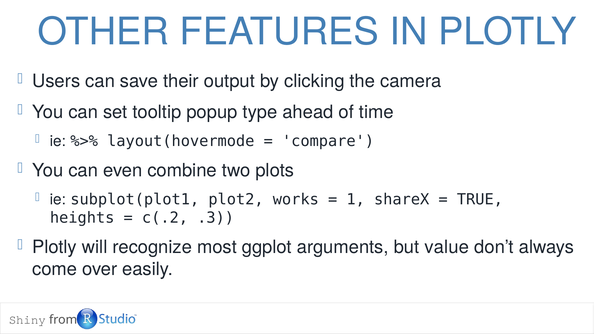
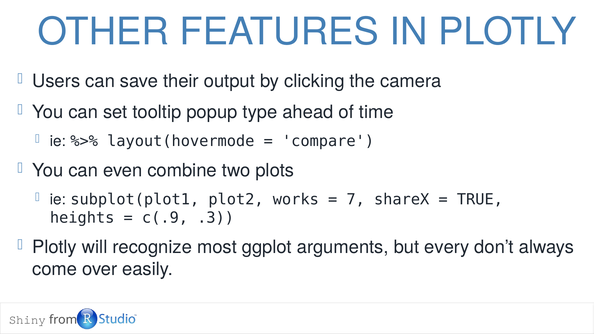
1: 1 -> 7
c(.2: c(.2 -> c(.9
value: value -> every
